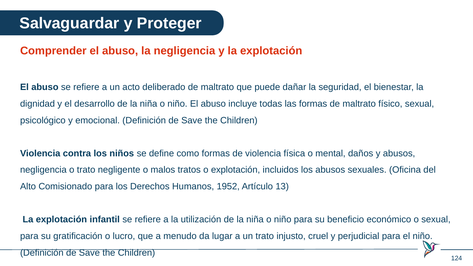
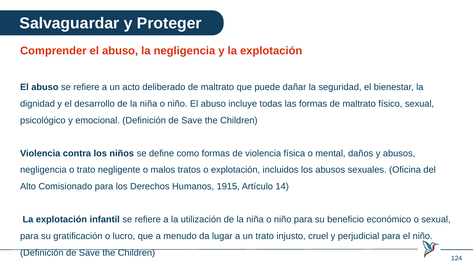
1952: 1952 -> 1915
13: 13 -> 14
